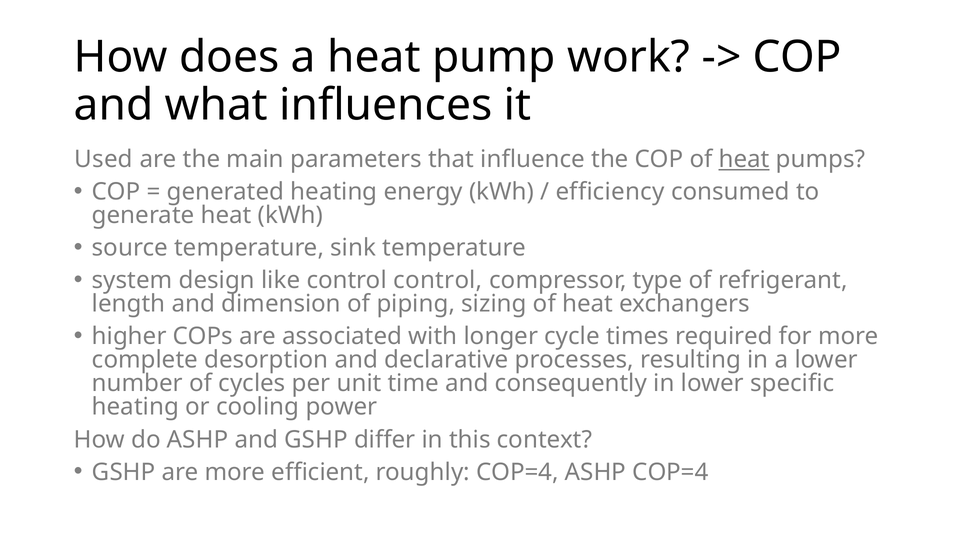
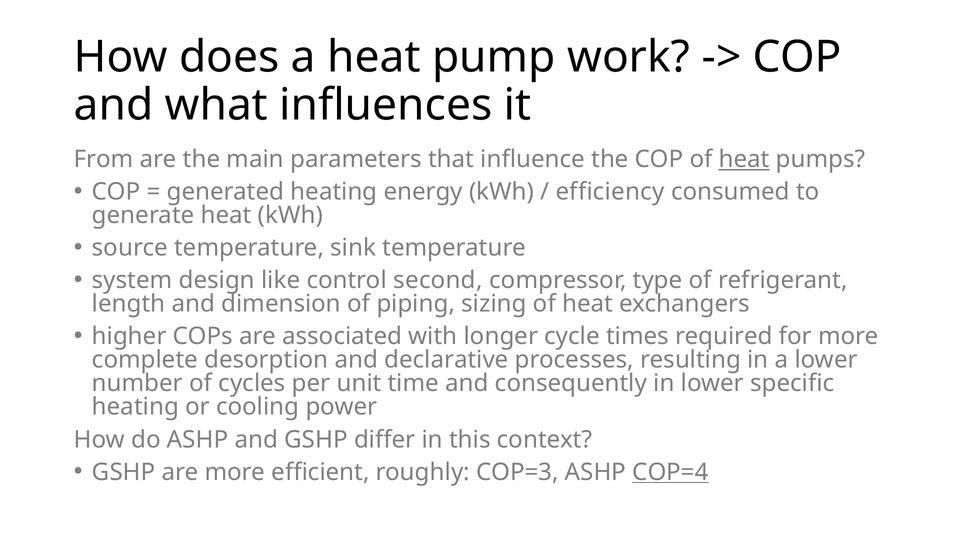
Used: Used -> From
control control: control -> second
roughly COP=4: COP=4 -> COP=3
COP=4 at (671, 473) underline: none -> present
